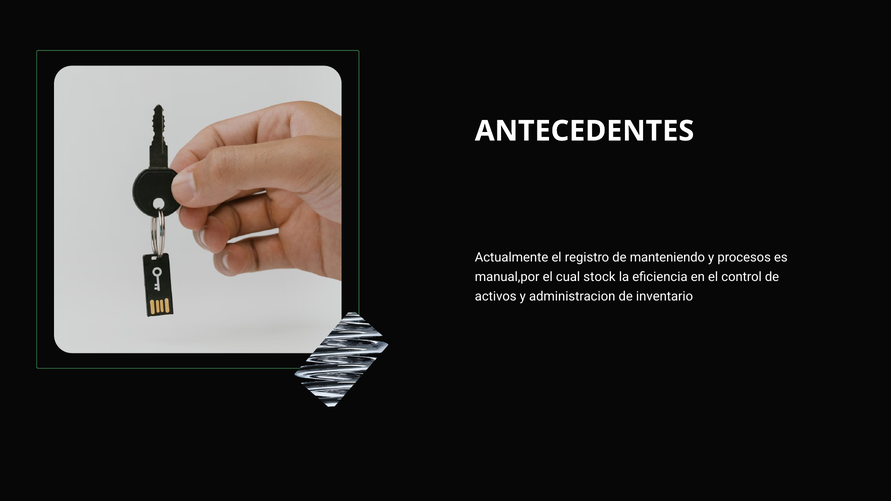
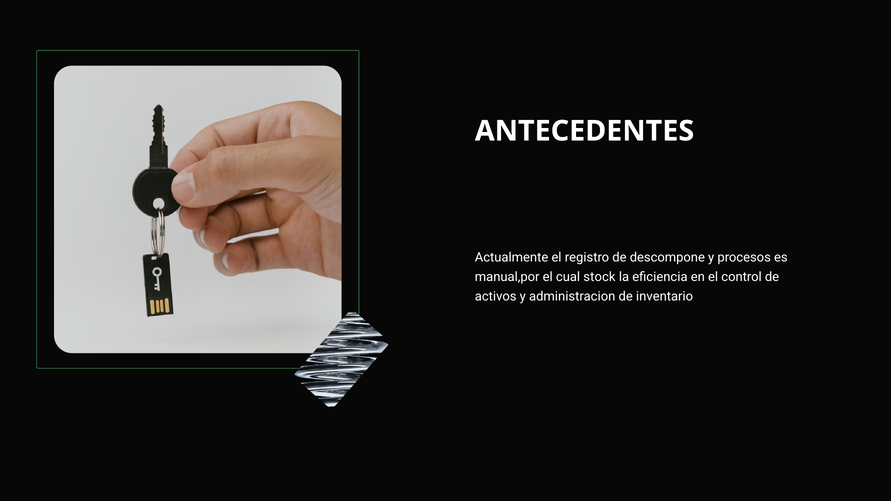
manteniendo: manteniendo -> descompone
